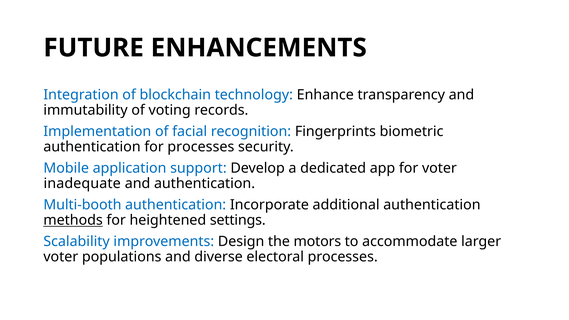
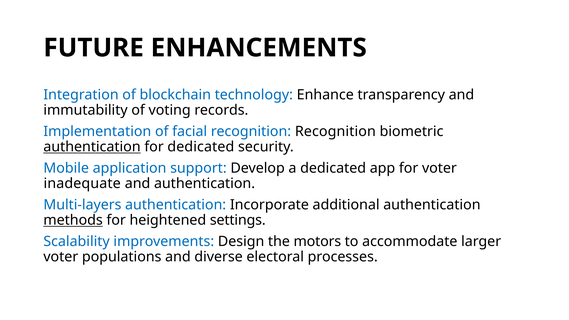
recognition Fingerprints: Fingerprints -> Recognition
authentication at (92, 147) underline: none -> present
for processes: processes -> dedicated
Multi-booth: Multi-booth -> Multi-layers
